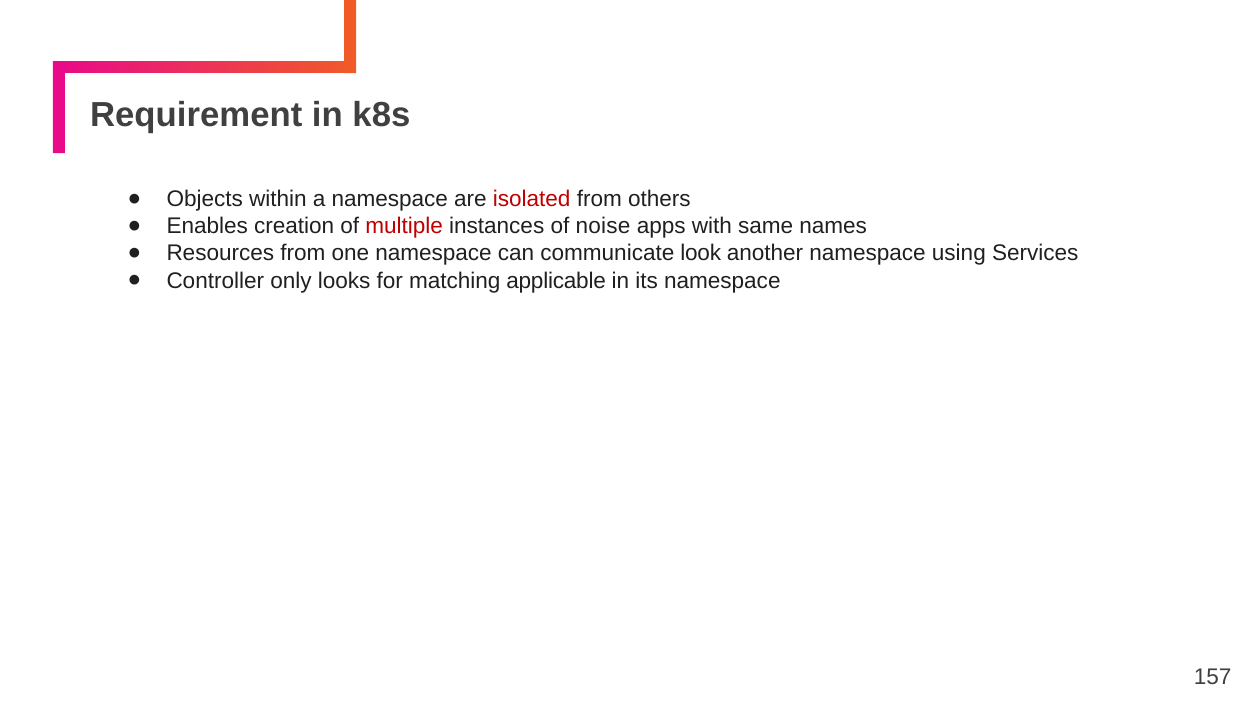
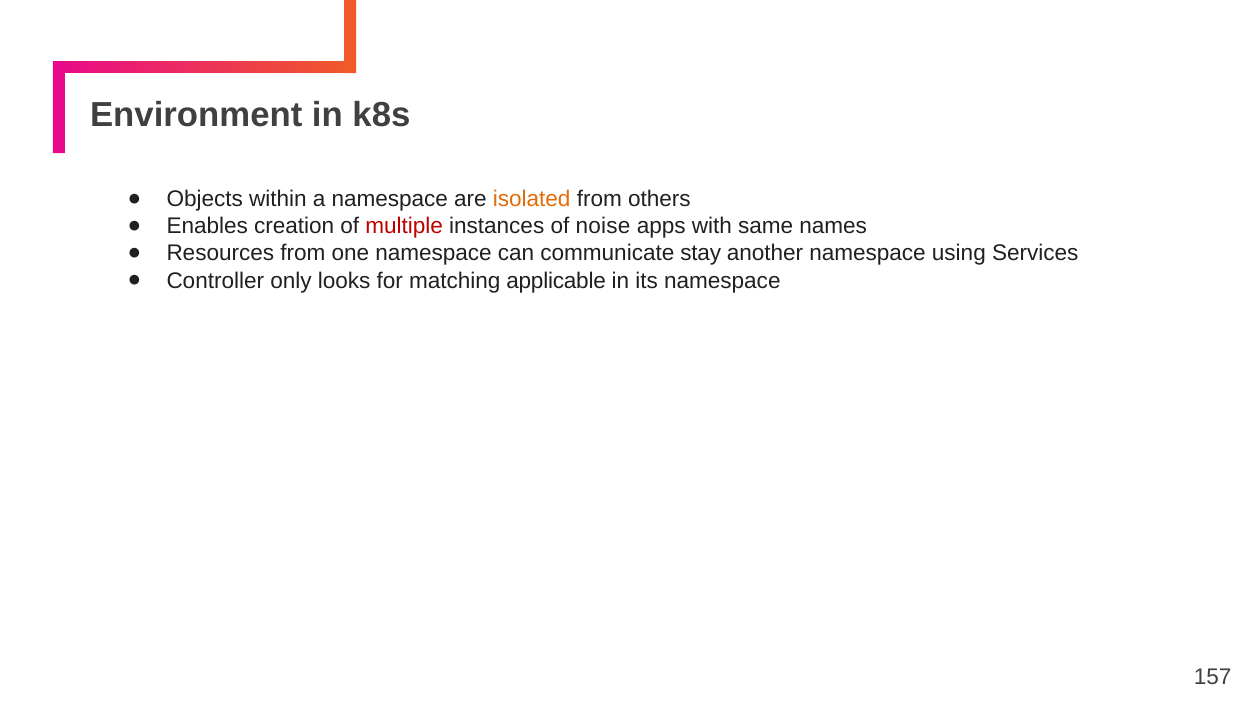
Requirement: Requirement -> Environment
isolated colour: red -> orange
look: look -> stay
